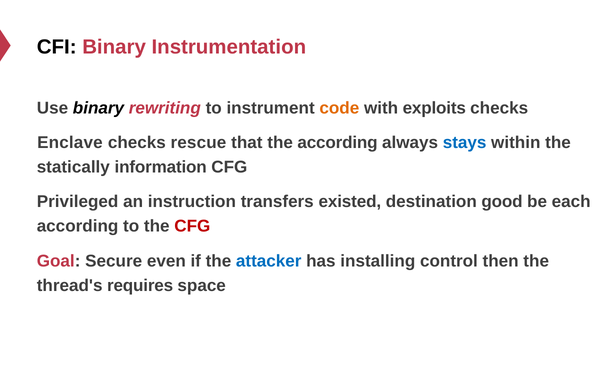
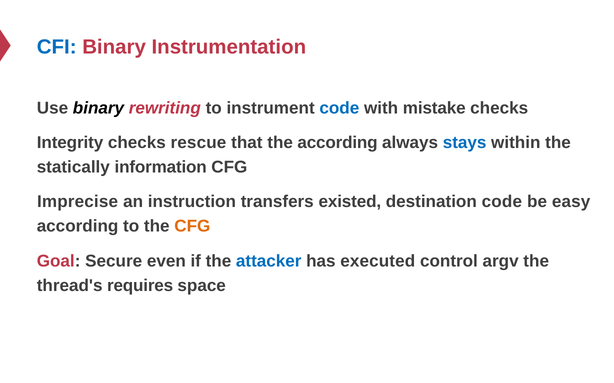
CFI colour: black -> blue
code at (339, 108) colour: orange -> blue
exploits: exploits -> mistake
Enclave: Enclave -> Integrity
Privileged: Privileged -> Imprecise
destination good: good -> code
each: each -> easy
CFG at (192, 227) colour: red -> orange
installing: installing -> executed
then: then -> argv
